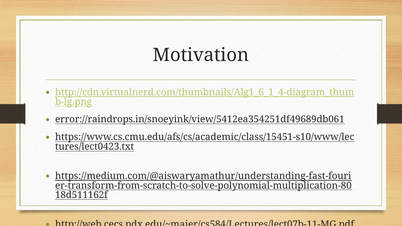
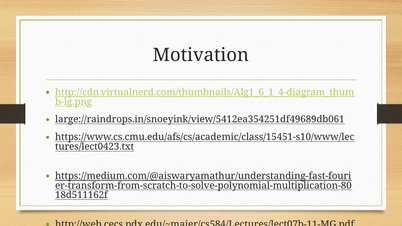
error://raindrops.in/snoeyink/view/5412ea354251df49689db061: error://raindrops.in/snoeyink/view/5412ea354251df49689db061 -> large://raindrops.in/snoeyink/view/5412ea354251df49689db061
